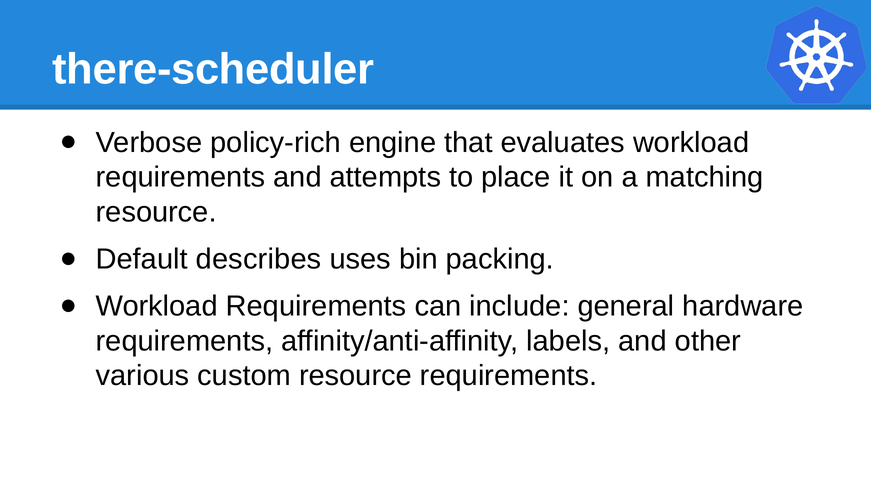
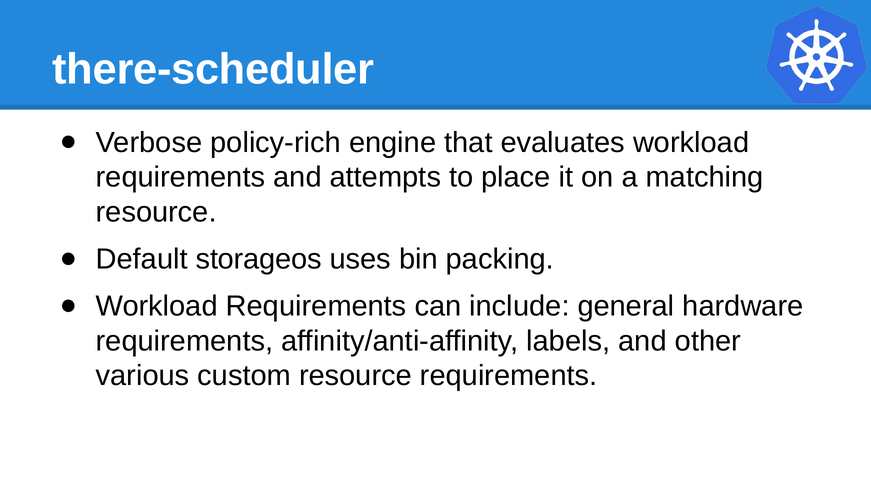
describes: describes -> storageos
